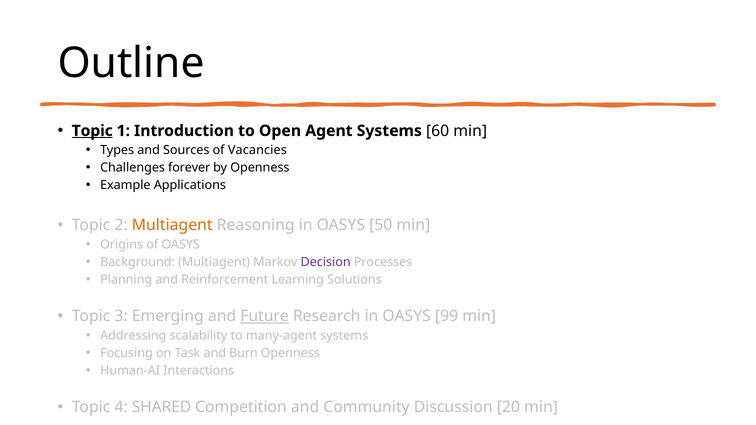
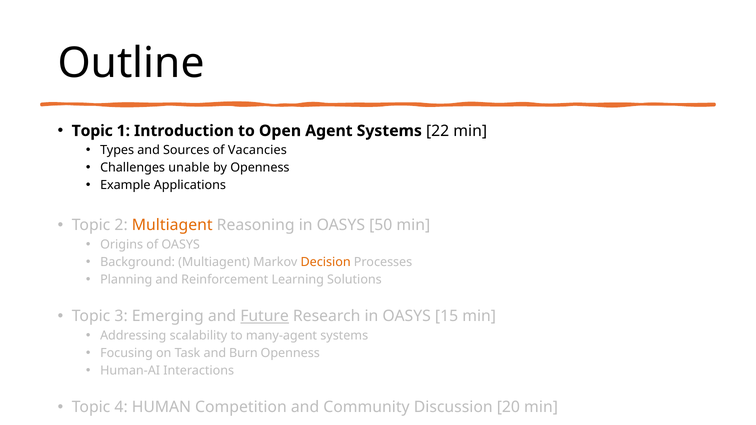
Topic at (92, 131) underline: present -> none
60: 60 -> 22
forever: forever -> unable
Decision colour: purple -> orange
99: 99 -> 15
SHARED: SHARED -> HUMAN
